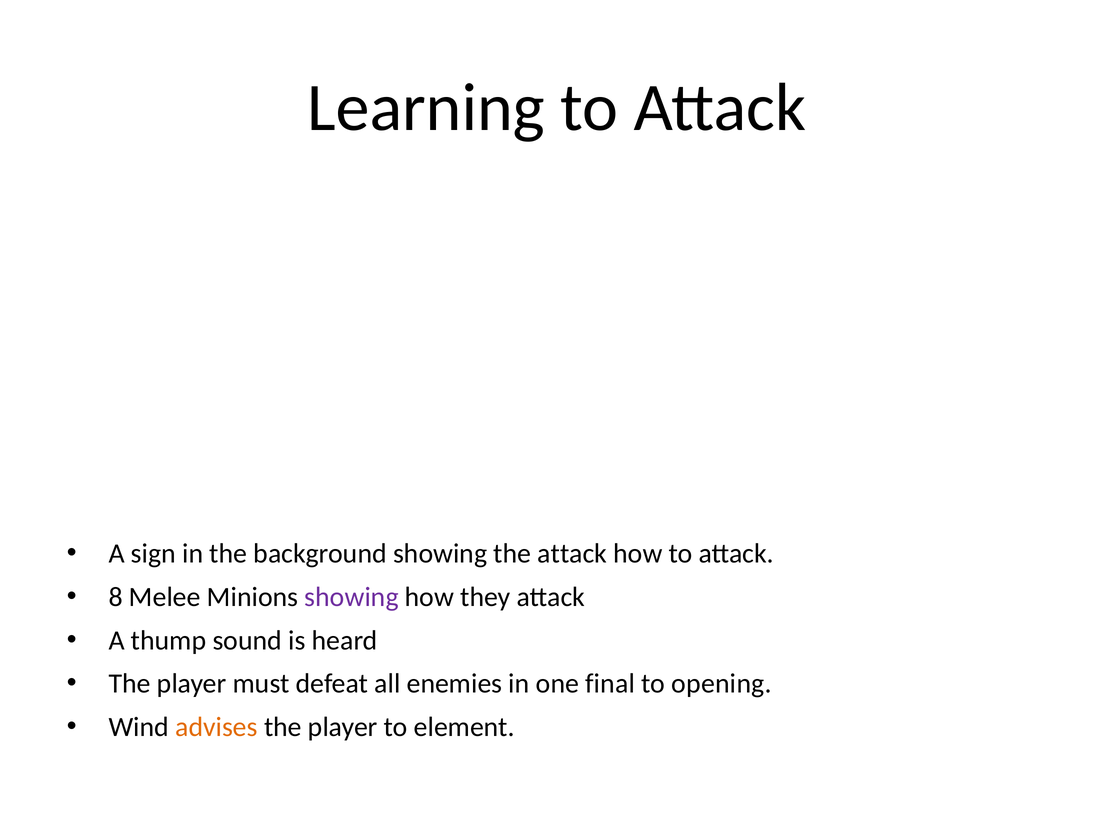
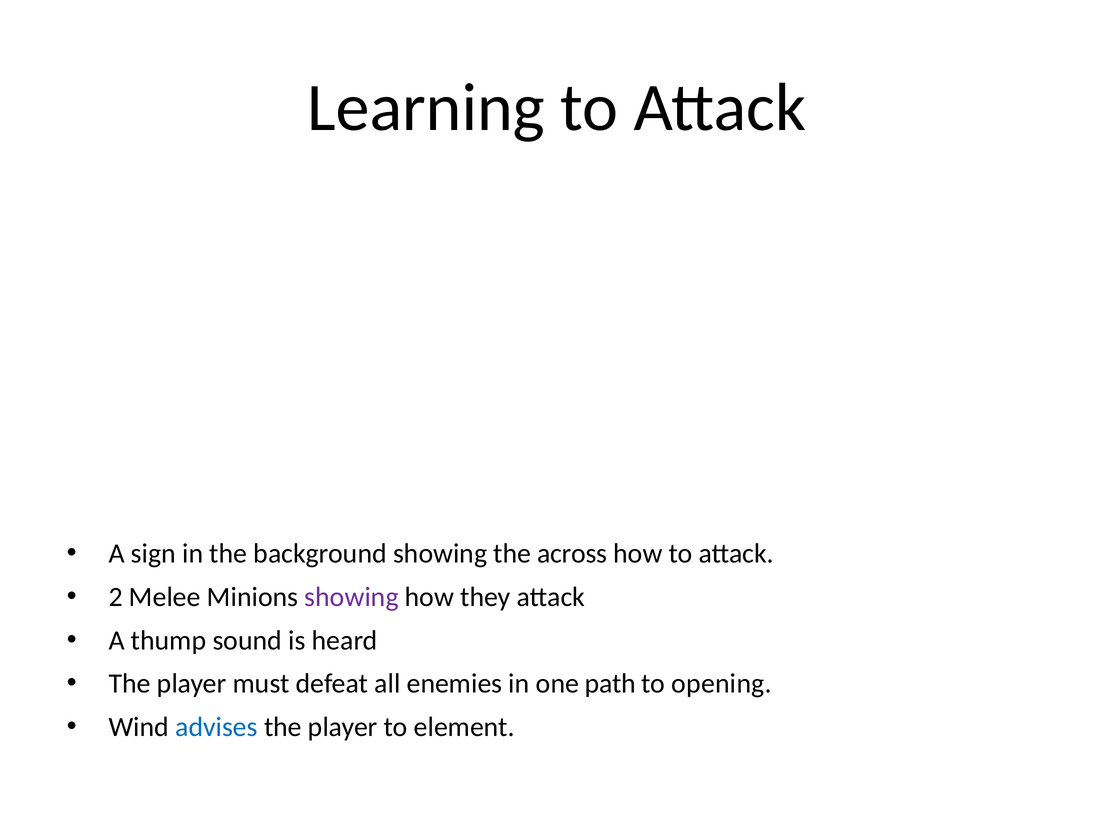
the attack: attack -> across
8: 8 -> 2
final: final -> path
advises colour: orange -> blue
